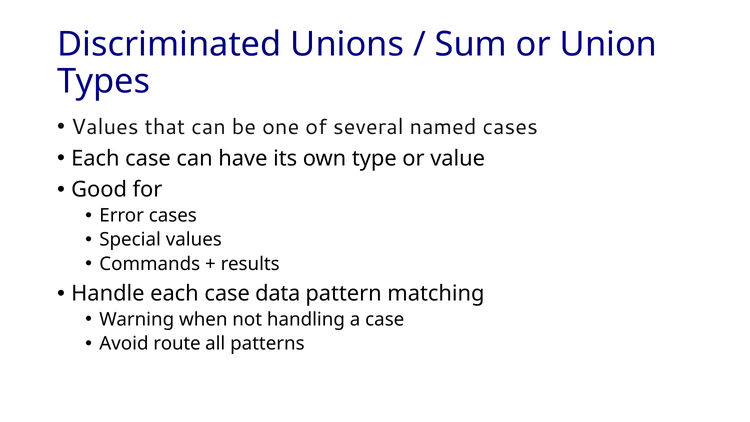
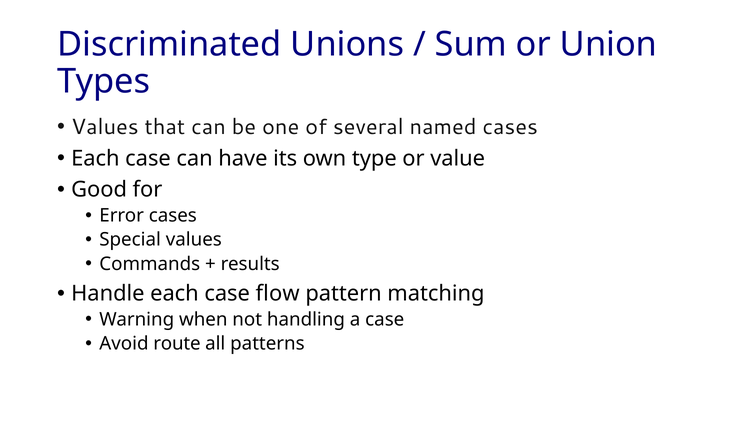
data: data -> flow
